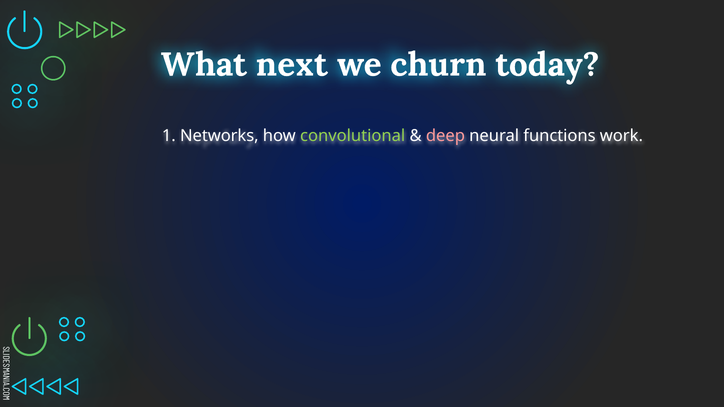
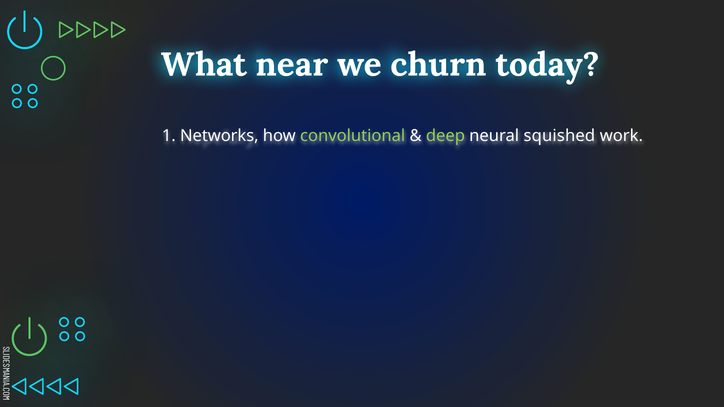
next: next -> near
deep colour: pink -> light green
functions: functions -> squished
